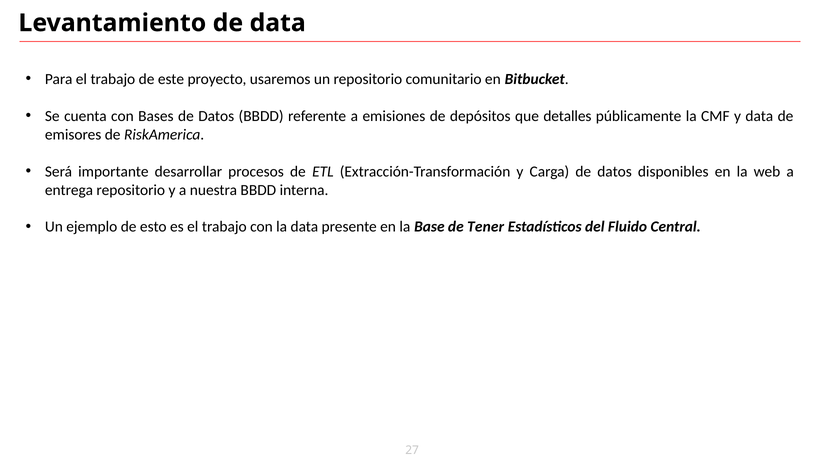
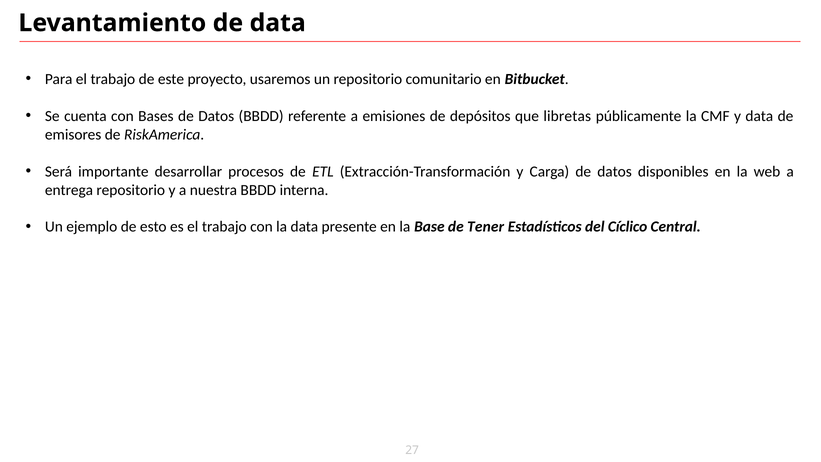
detalles: detalles -> libretas
Fluido: Fluido -> Cíclico
